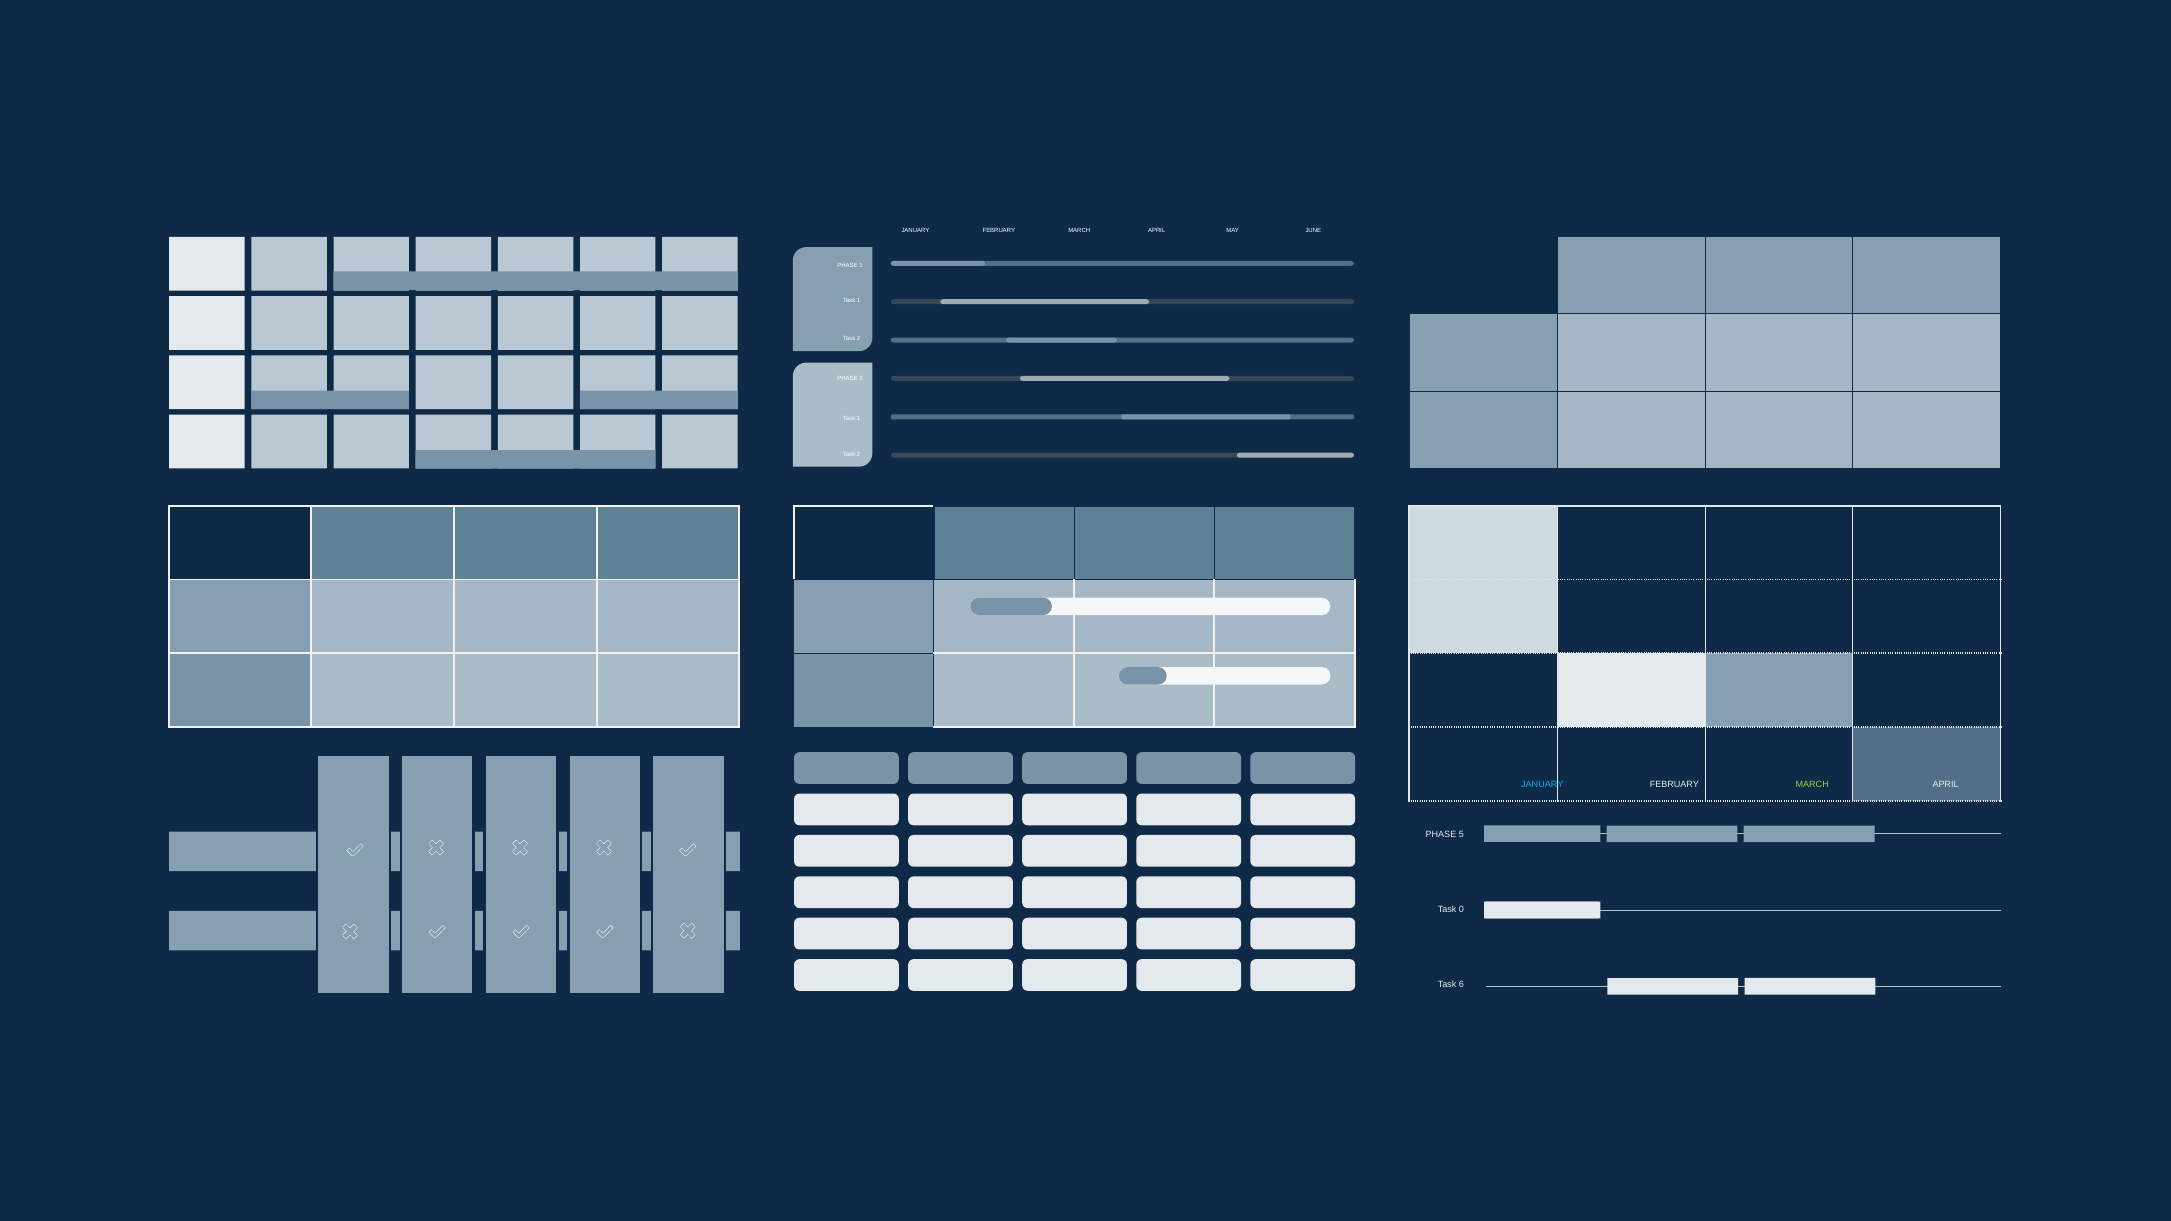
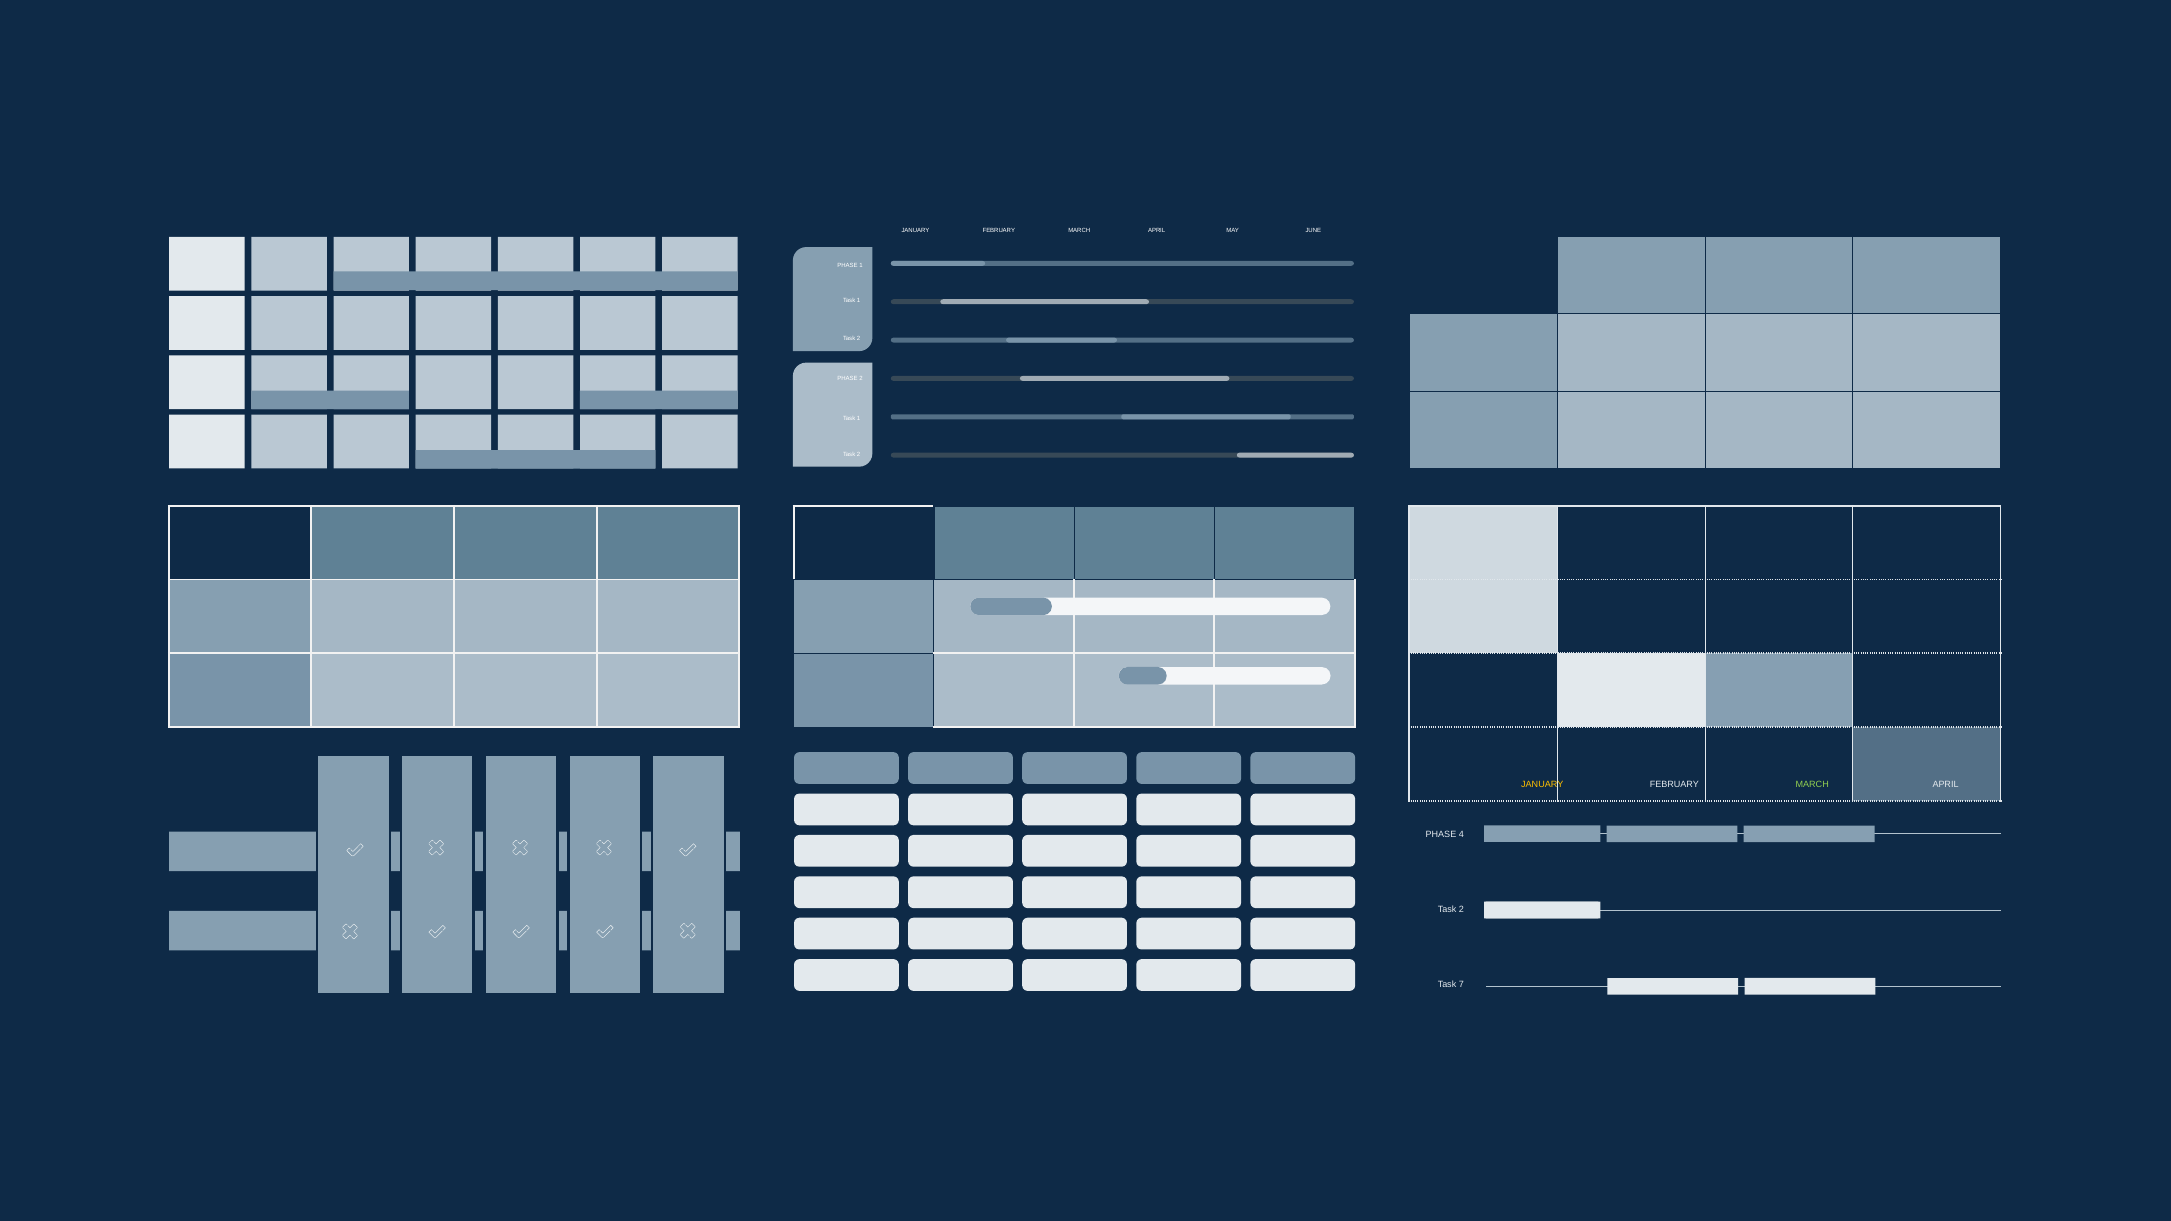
JANUARY at (1542, 784) colour: light blue -> yellow
5: 5 -> 4
0 at (1461, 909): 0 -> 2
6: 6 -> 7
